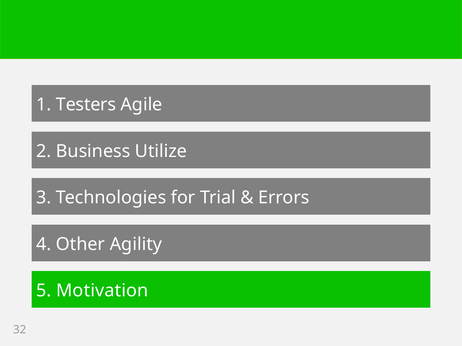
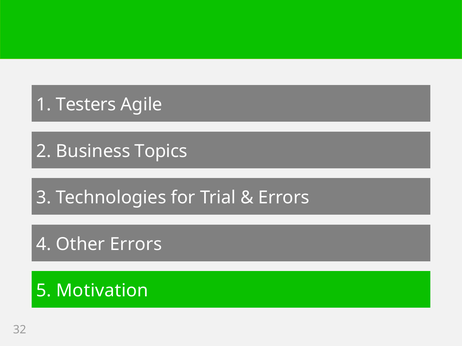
Utilize: Utilize -> Topics
Other Agility: Agility -> Errors
